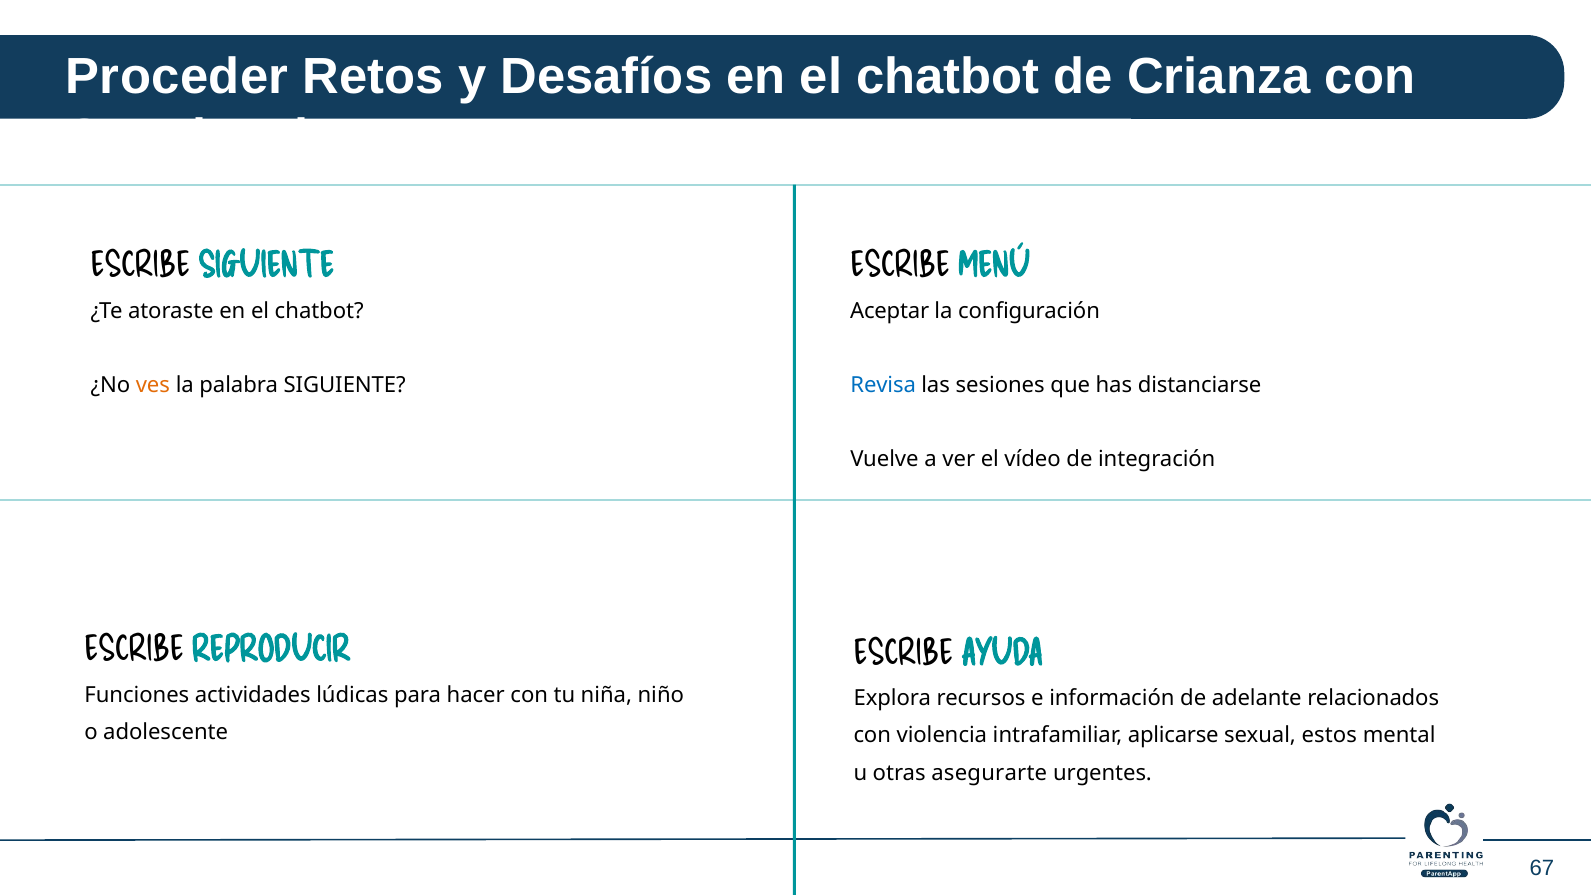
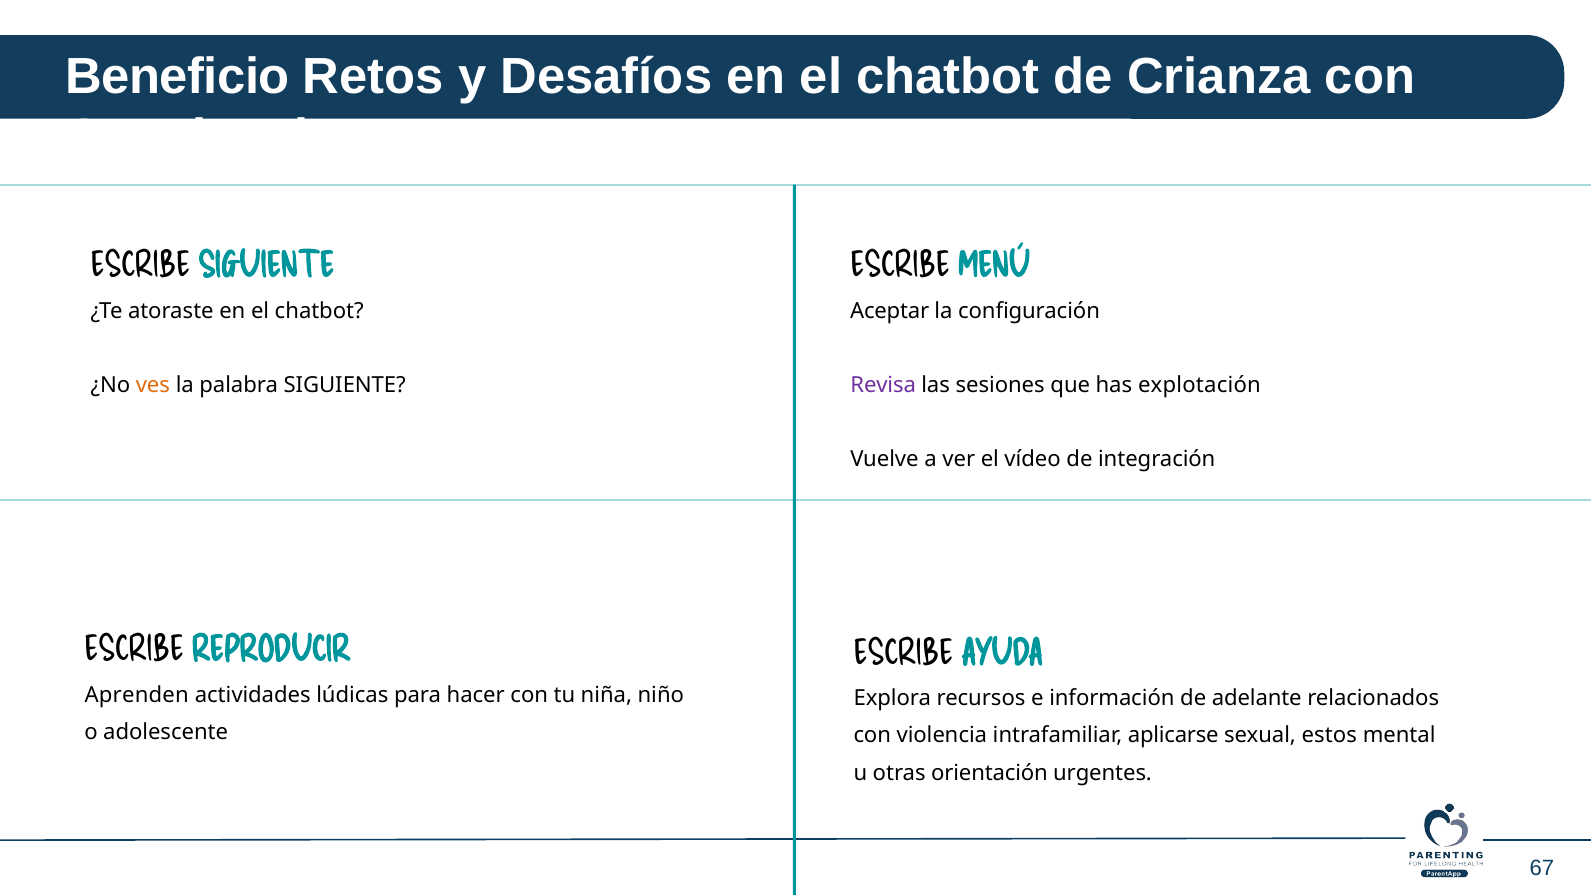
Proceder: Proceder -> Beneficio
Revisa colour: blue -> purple
distanciarse: distanciarse -> explotación
Funciones: Funciones -> Aprenden
asegurarte: asegurarte -> orientación
